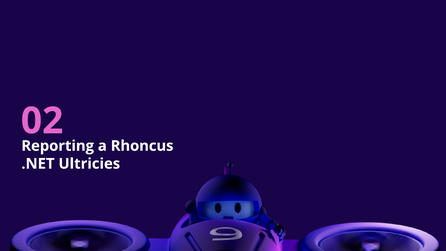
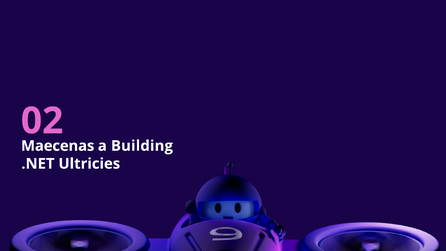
Reporting: Reporting -> Maecenas
Rhoncus: Rhoncus -> Building
